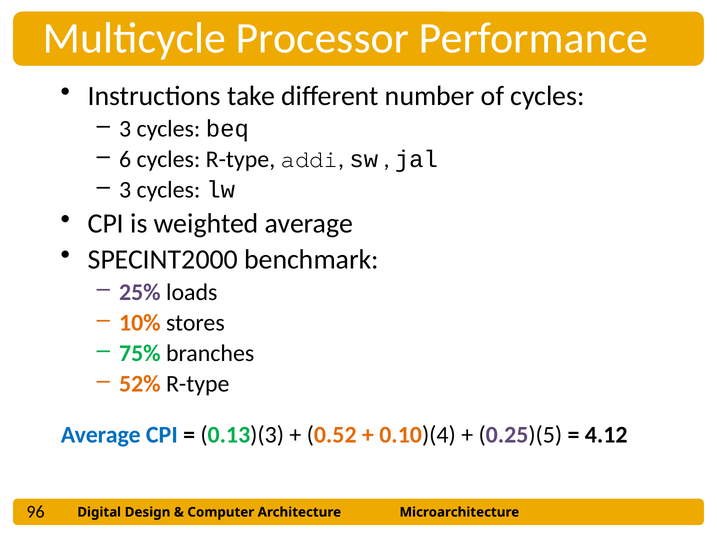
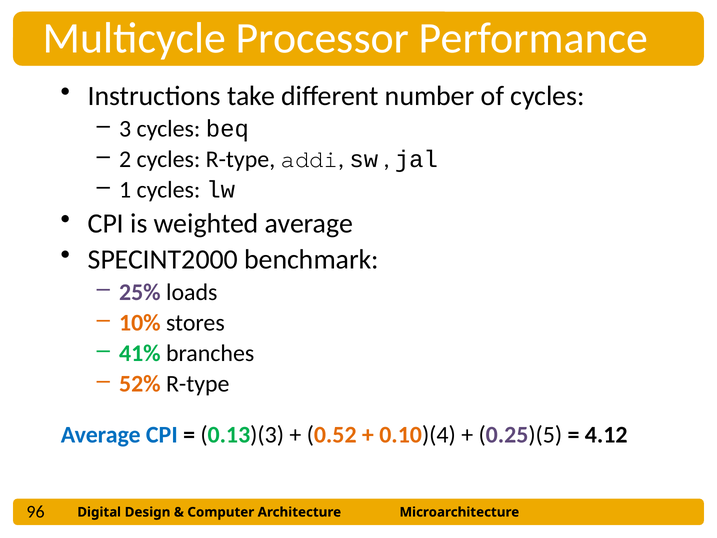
6: 6 -> 2
3 at (125, 190): 3 -> 1
75%: 75% -> 41%
